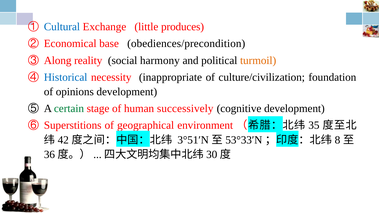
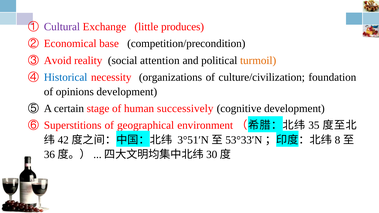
Cultural colour: blue -> purple
obediences/precondition: obediences/precondition -> competition/precondition
Along: Along -> Avoid
harmony: harmony -> attention
inappropriate: inappropriate -> organizations
certain colour: green -> black
